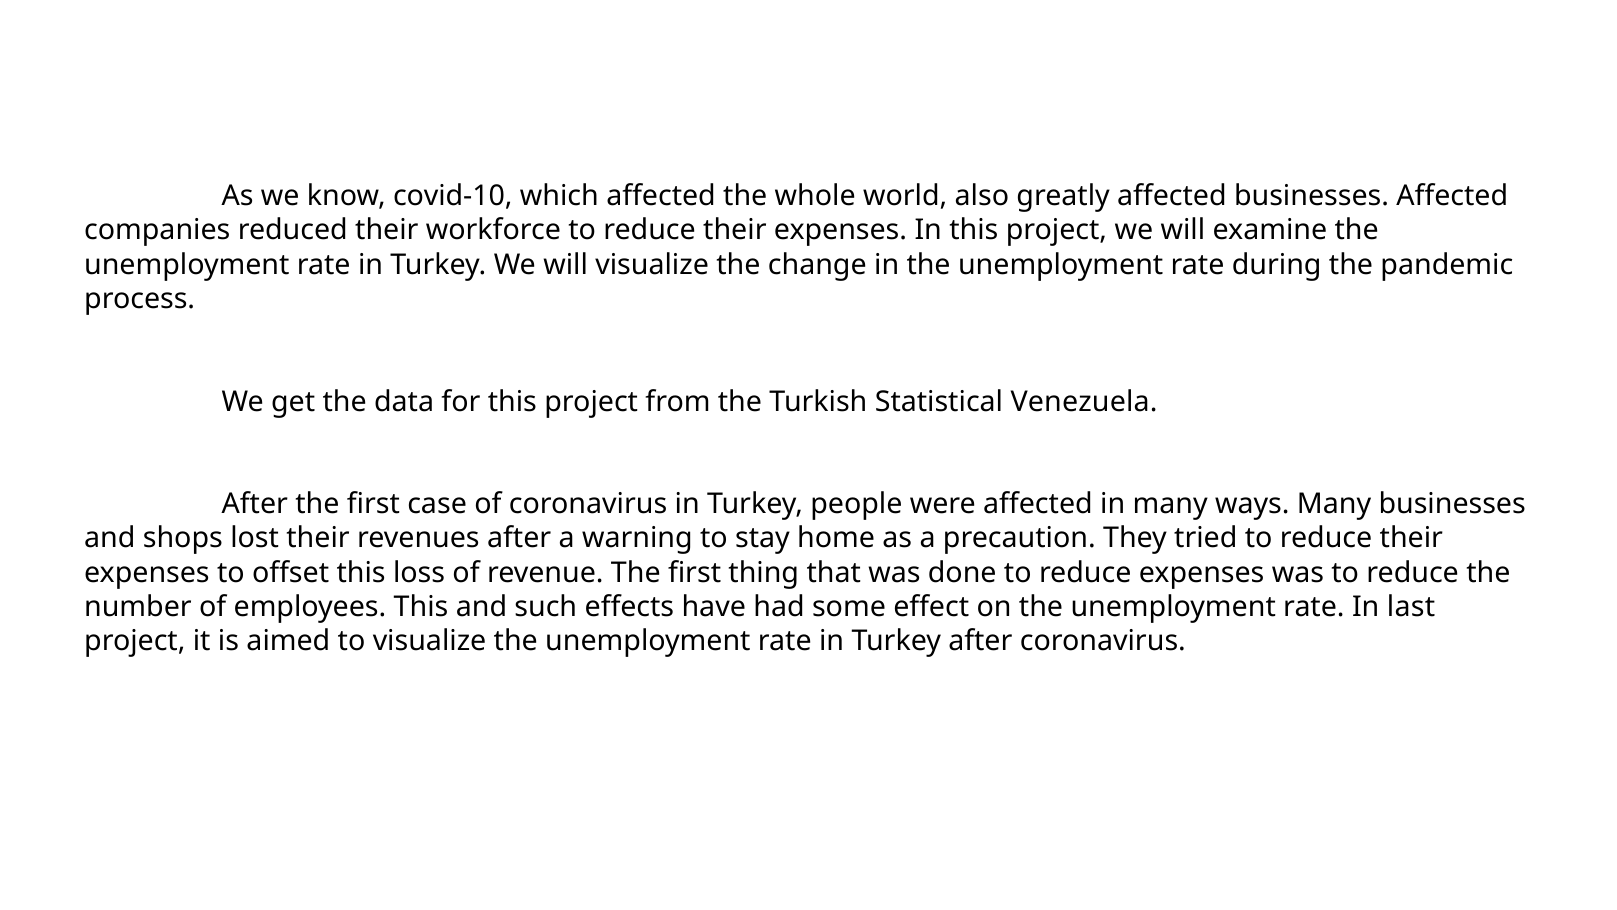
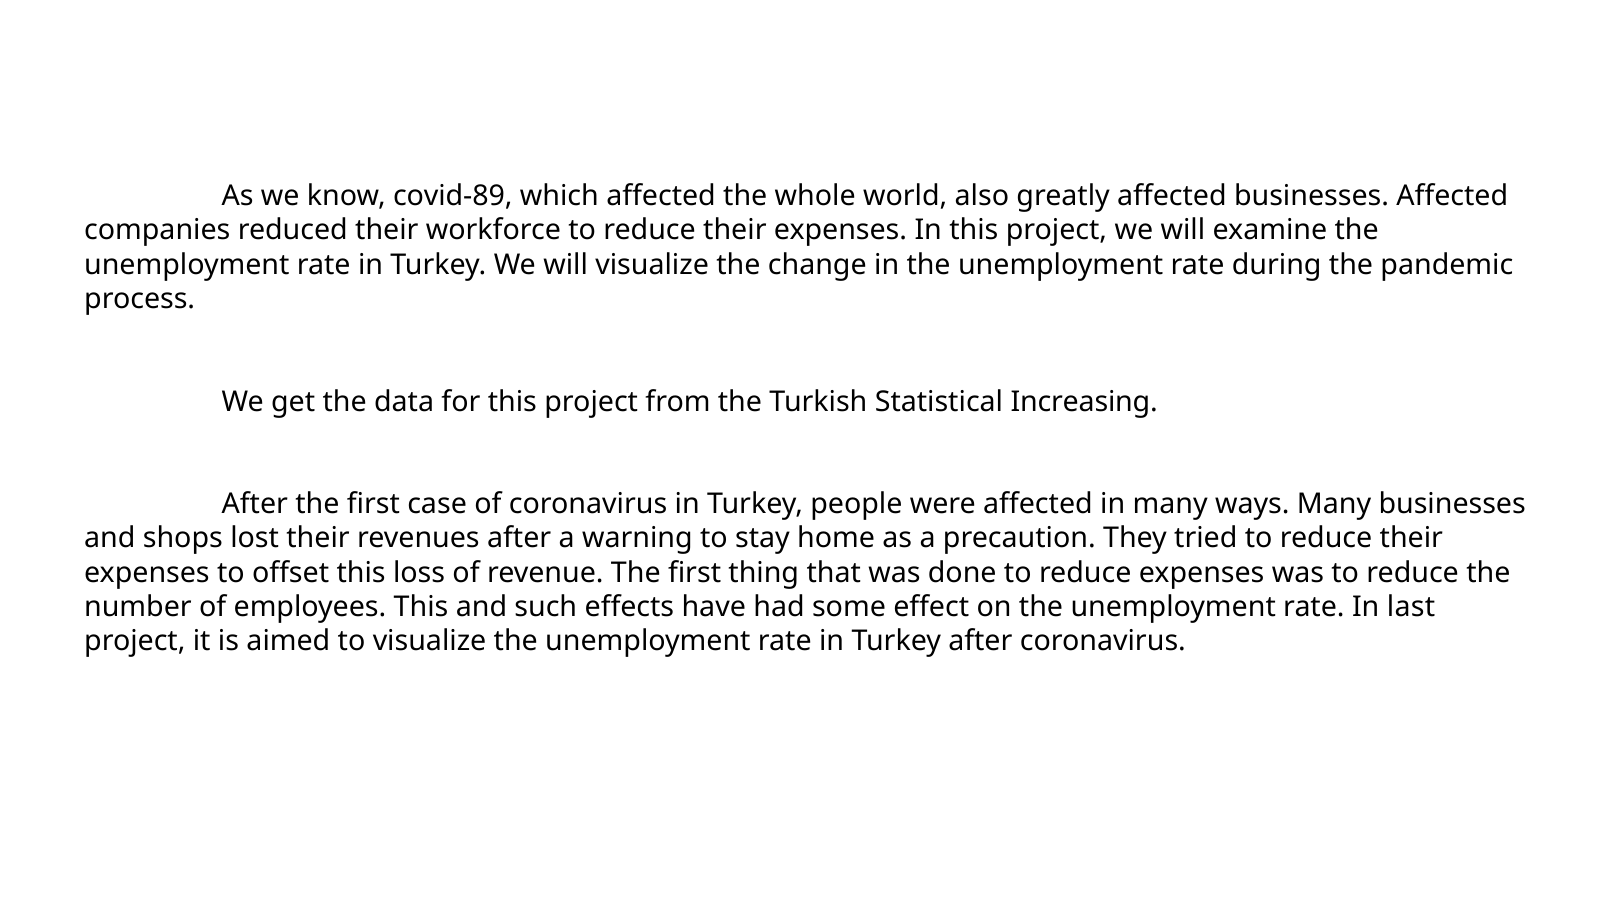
covid-10: covid-10 -> covid-89
Venezuela: Venezuela -> Increasing
